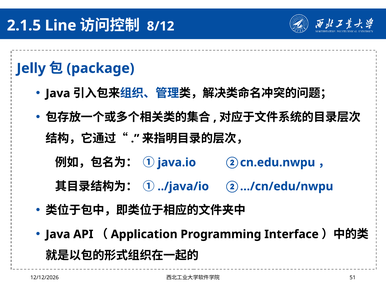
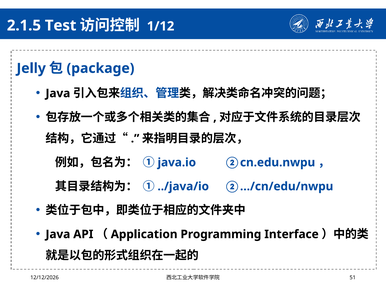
Line: Line -> Test
8/12: 8/12 -> 1/12
